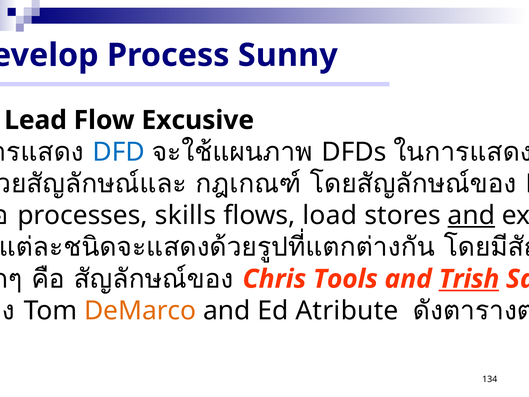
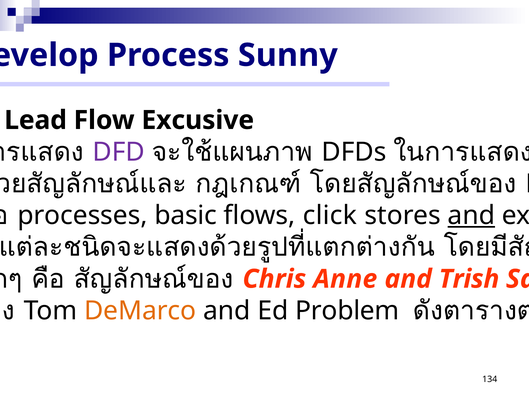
DFD at (119, 152) colour: blue -> purple
skills: skills -> basic
load: load -> click
Tools: Tools -> Anne
Trish underline: present -> none
Atribute: Atribute -> Problem
